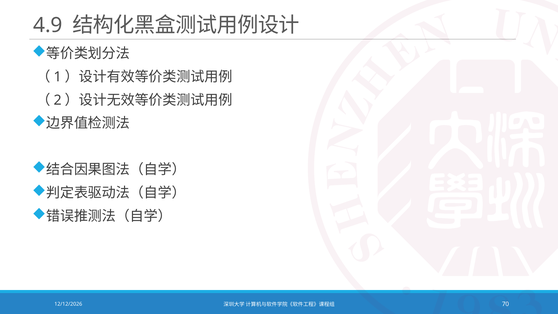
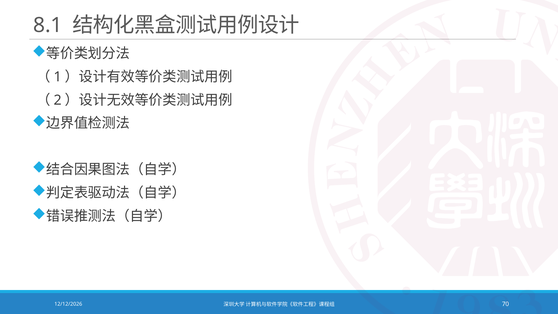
4.9: 4.9 -> 8.1
